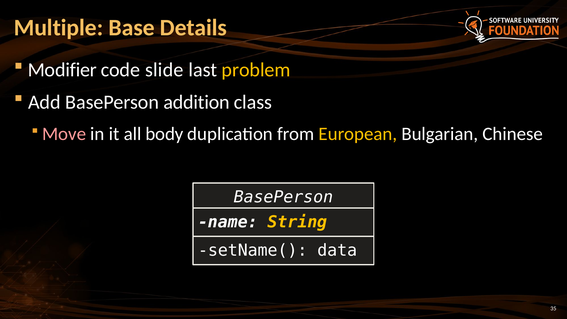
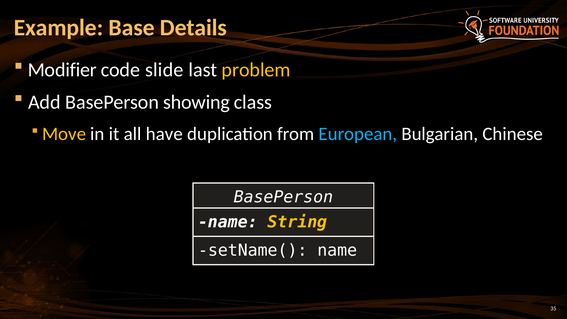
Multiple: Multiple -> Example
addition: addition -> showing
Move colour: pink -> yellow
body: body -> have
European colour: yellow -> light blue
setName( data: data -> name
